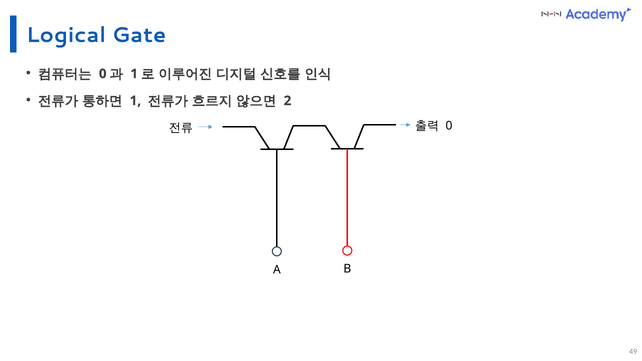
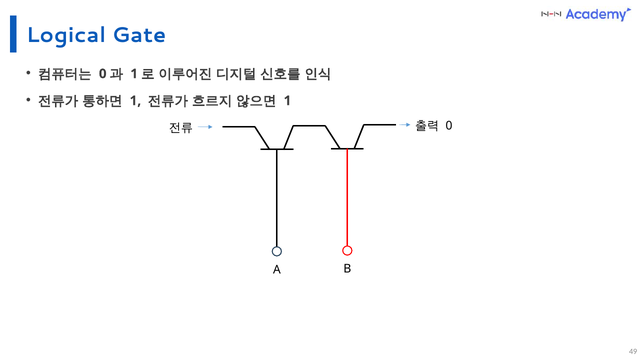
2 at (287, 101): 2 -> 1
